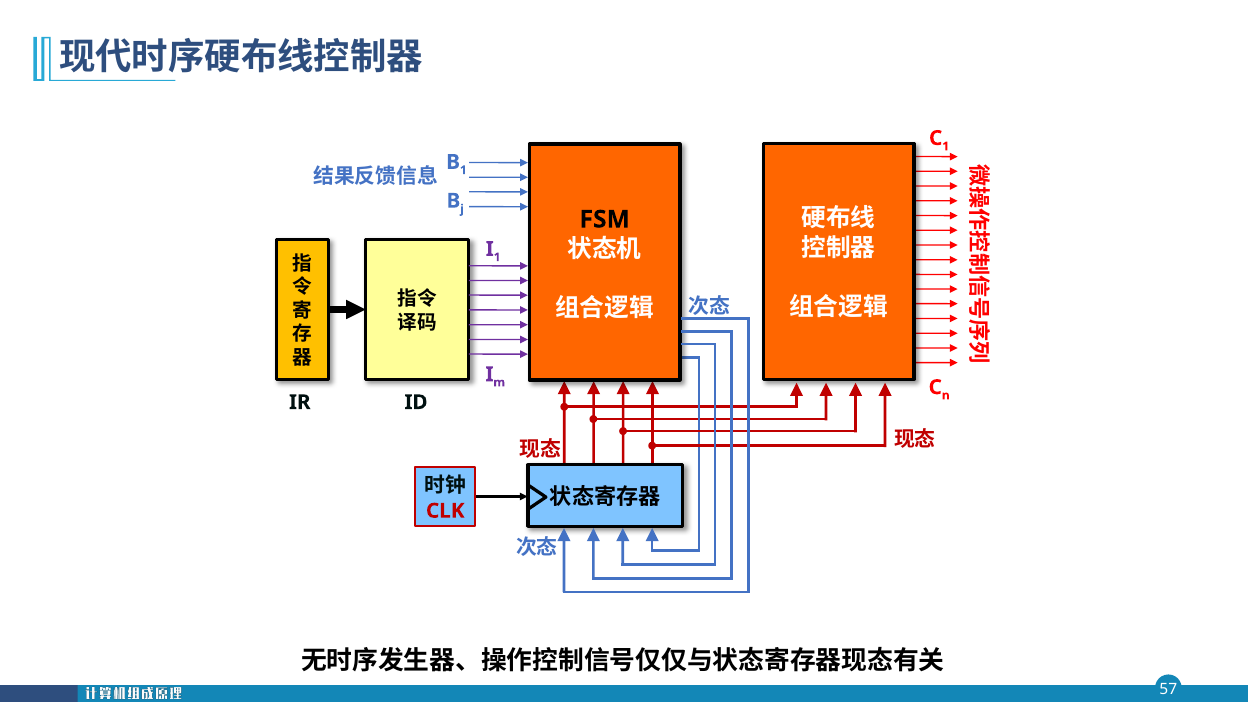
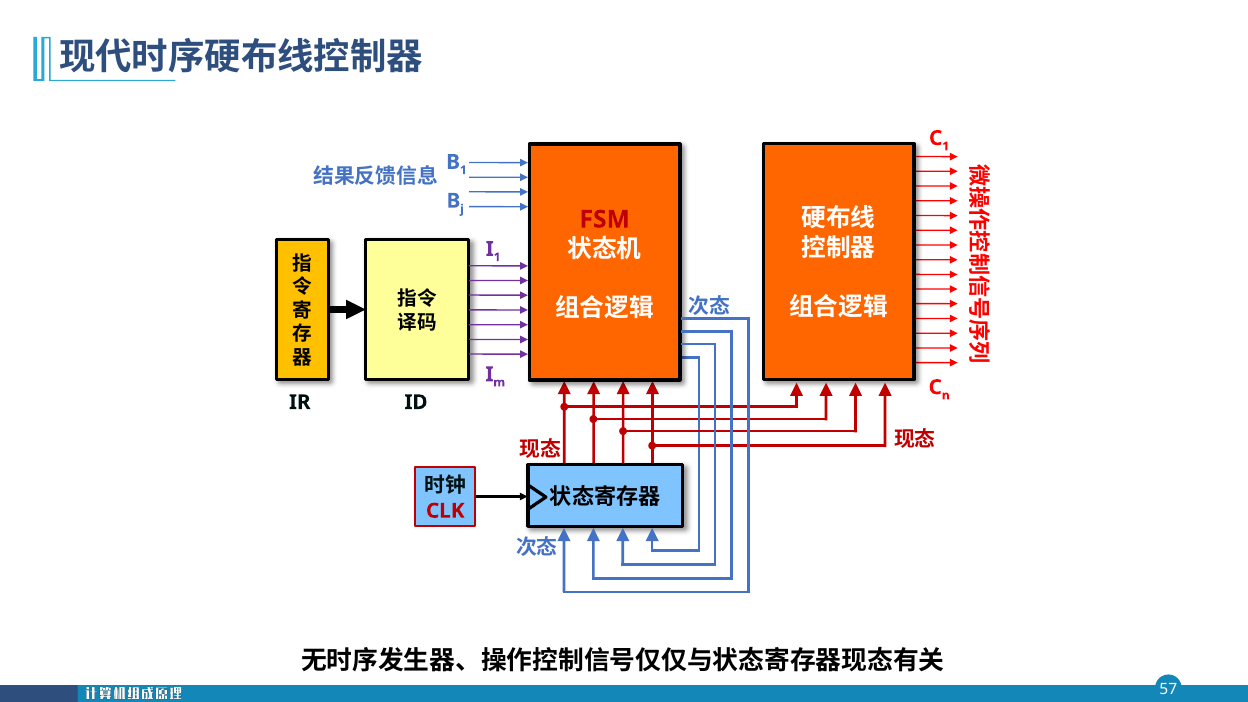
FSM colour: black -> red
